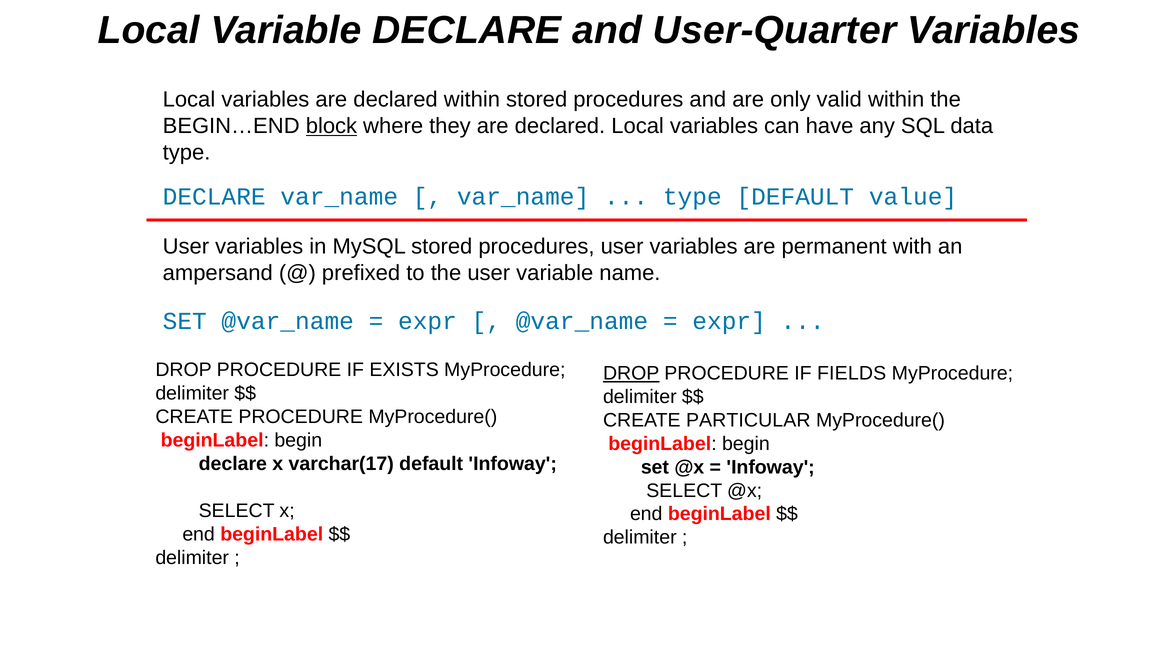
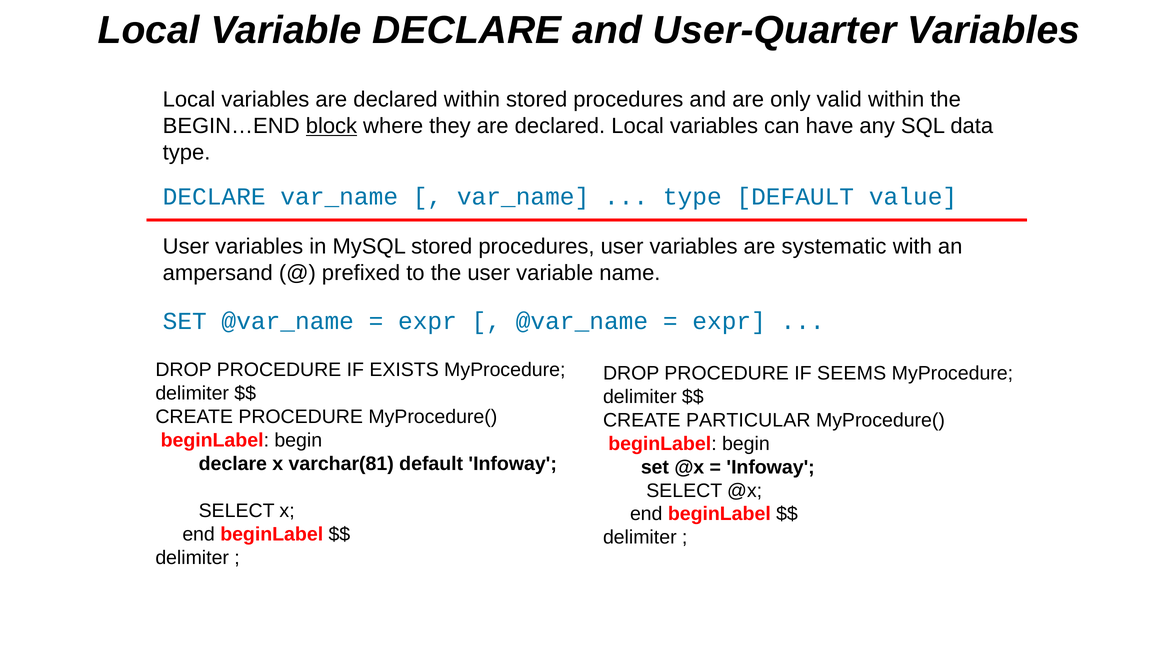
permanent: permanent -> systematic
DROP at (631, 374) underline: present -> none
FIELDS: FIELDS -> SEEMS
varchar(17: varchar(17 -> varchar(81
